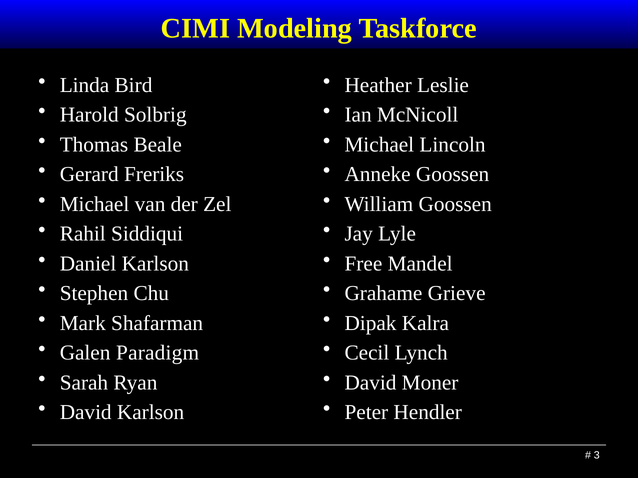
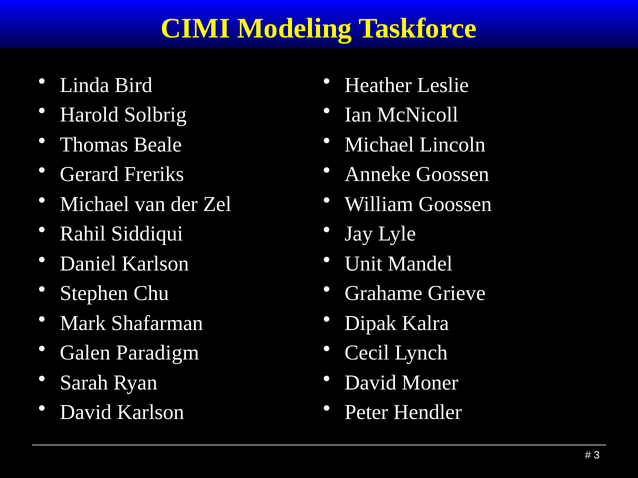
Free: Free -> Unit
